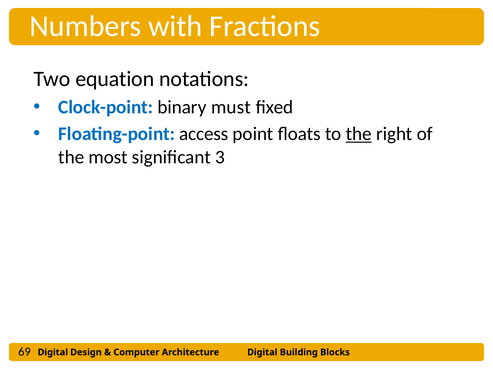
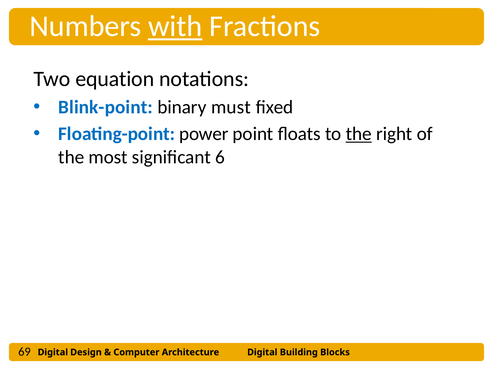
with underline: none -> present
Clock-point: Clock-point -> Blink-point
access: access -> power
3: 3 -> 6
